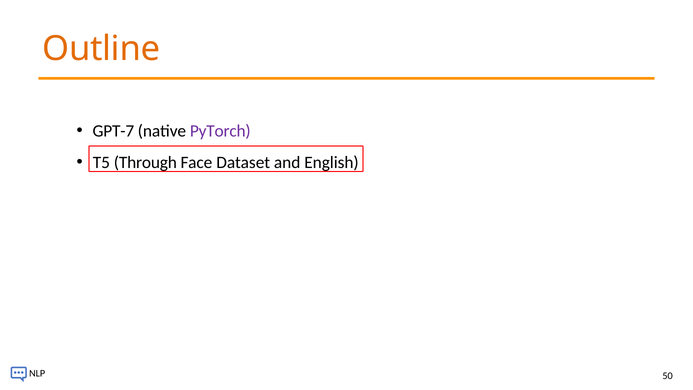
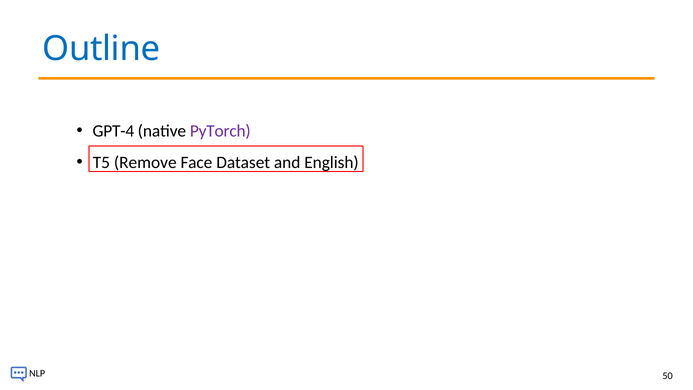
Outline colour: orange -> blue
GPT-7: GPT-7 -> GPT-4
Through: Through -> Remove
